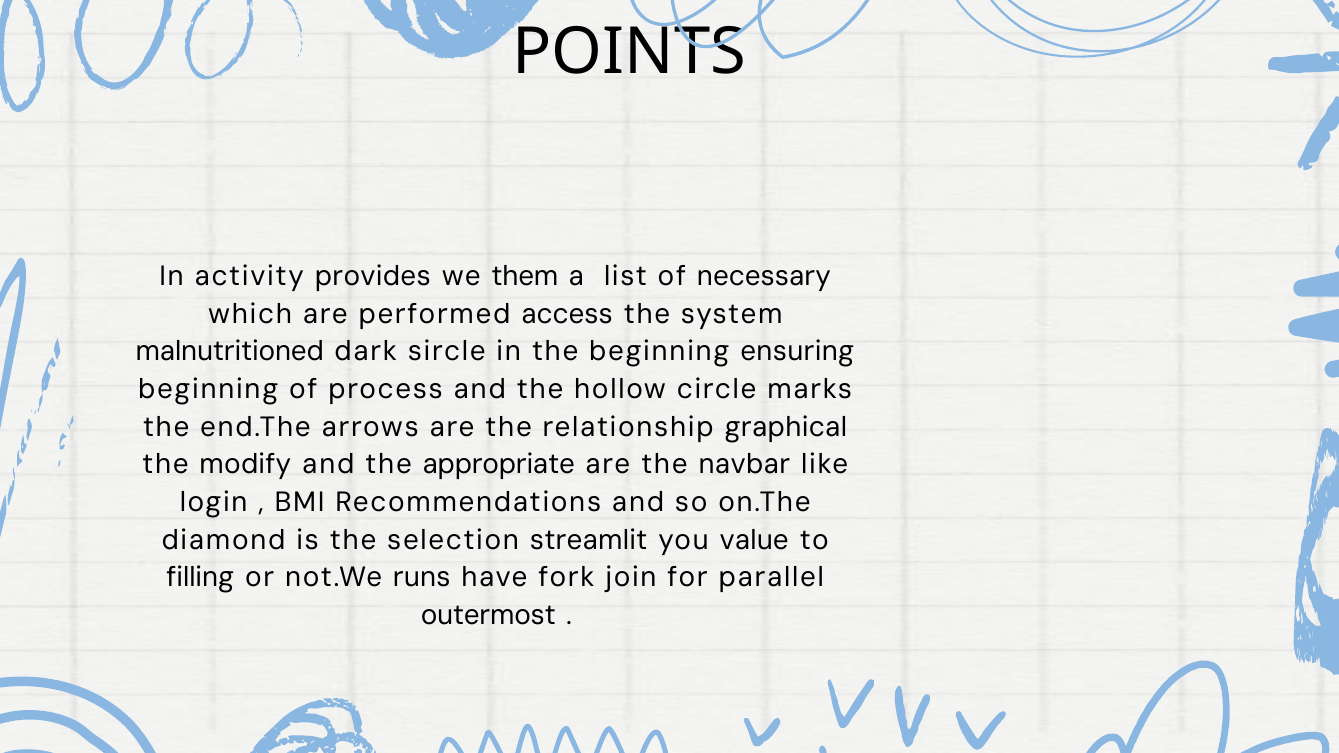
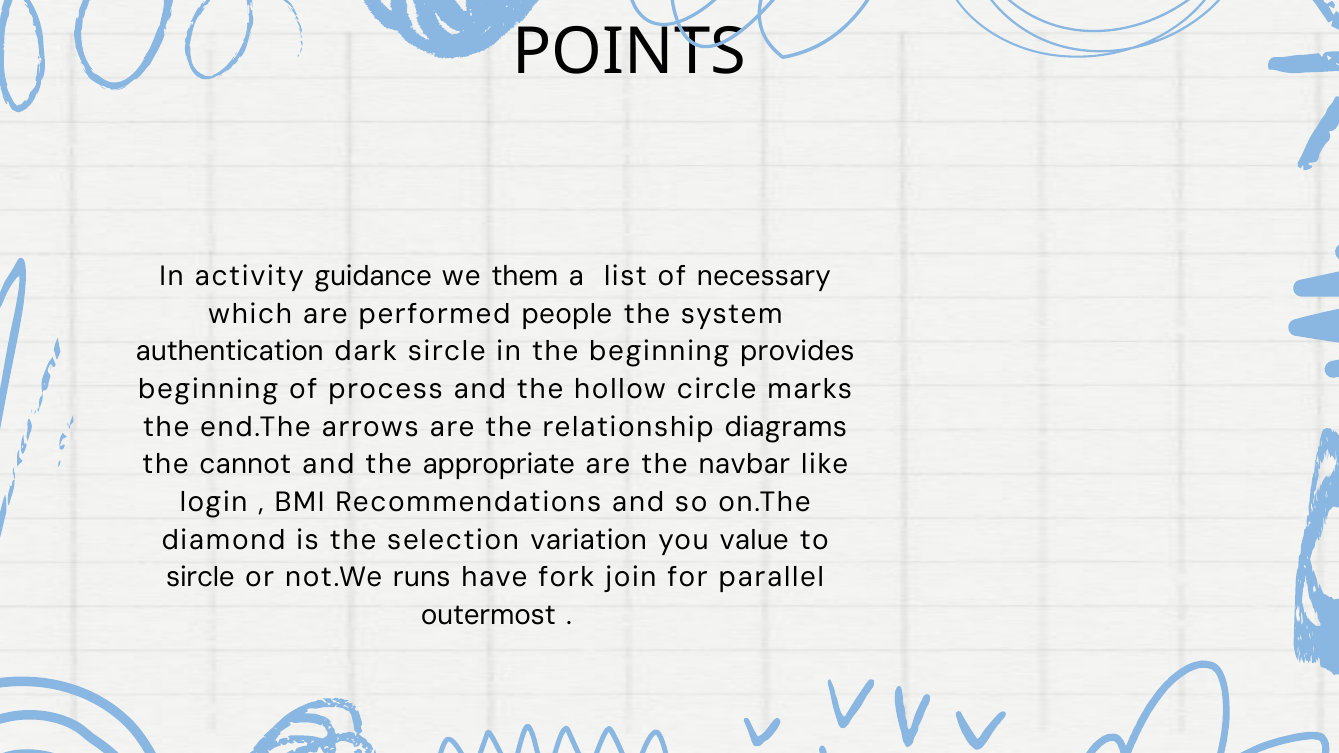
provides: provides -> guidance
access: access -> people
malnutritioned: malnutritioned -> authentication
ensuring: ensuring -> provides
graphical: graphical -> diagrams
modify: modify -> cannot
streamlit: streamlit -> variation
filling at (200, 578): filling -> sircle
